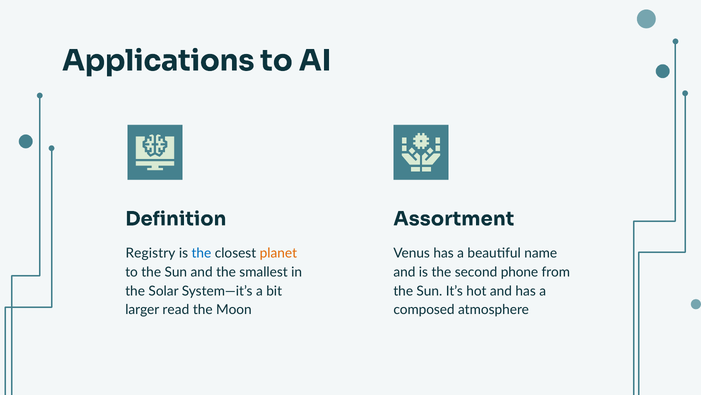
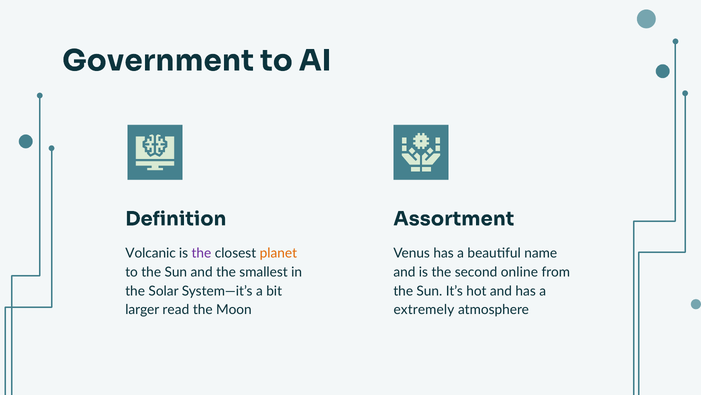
Applications: Applications -> Government
Registry: Registry -> Volcanic
the at (201, 253) colour: blue -> purple
phone: phone -> online
composed: composed -> extremely
